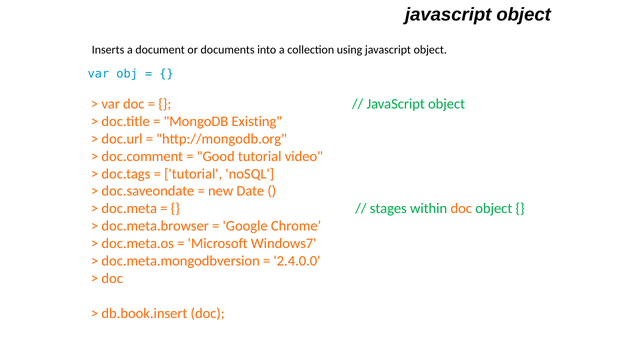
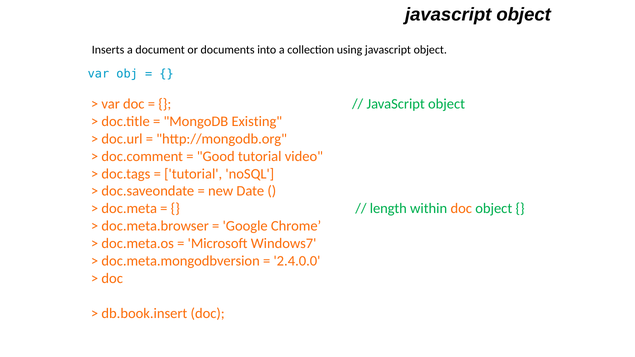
stages: stages -> length
